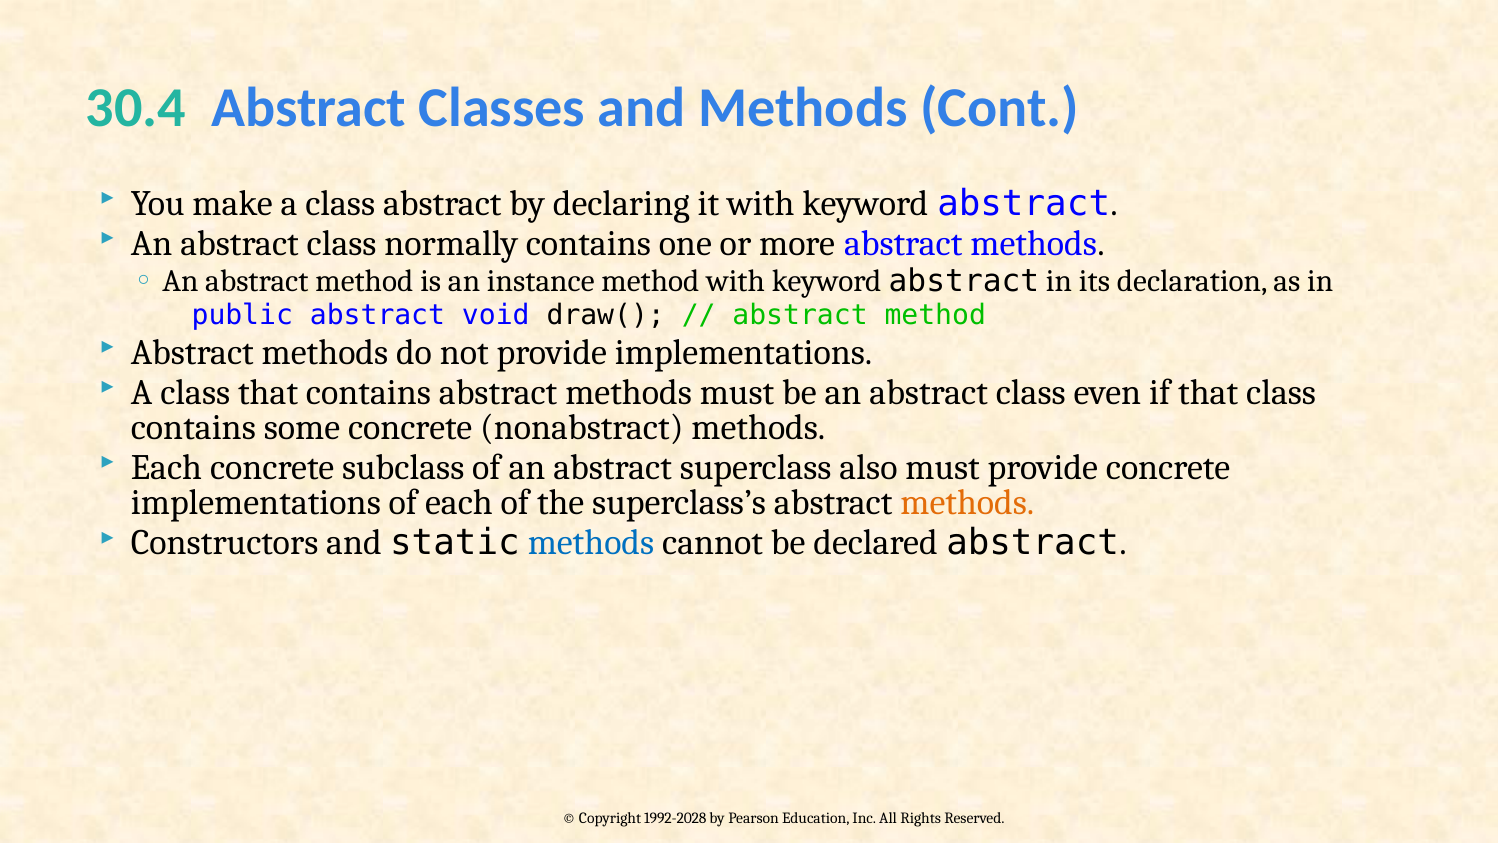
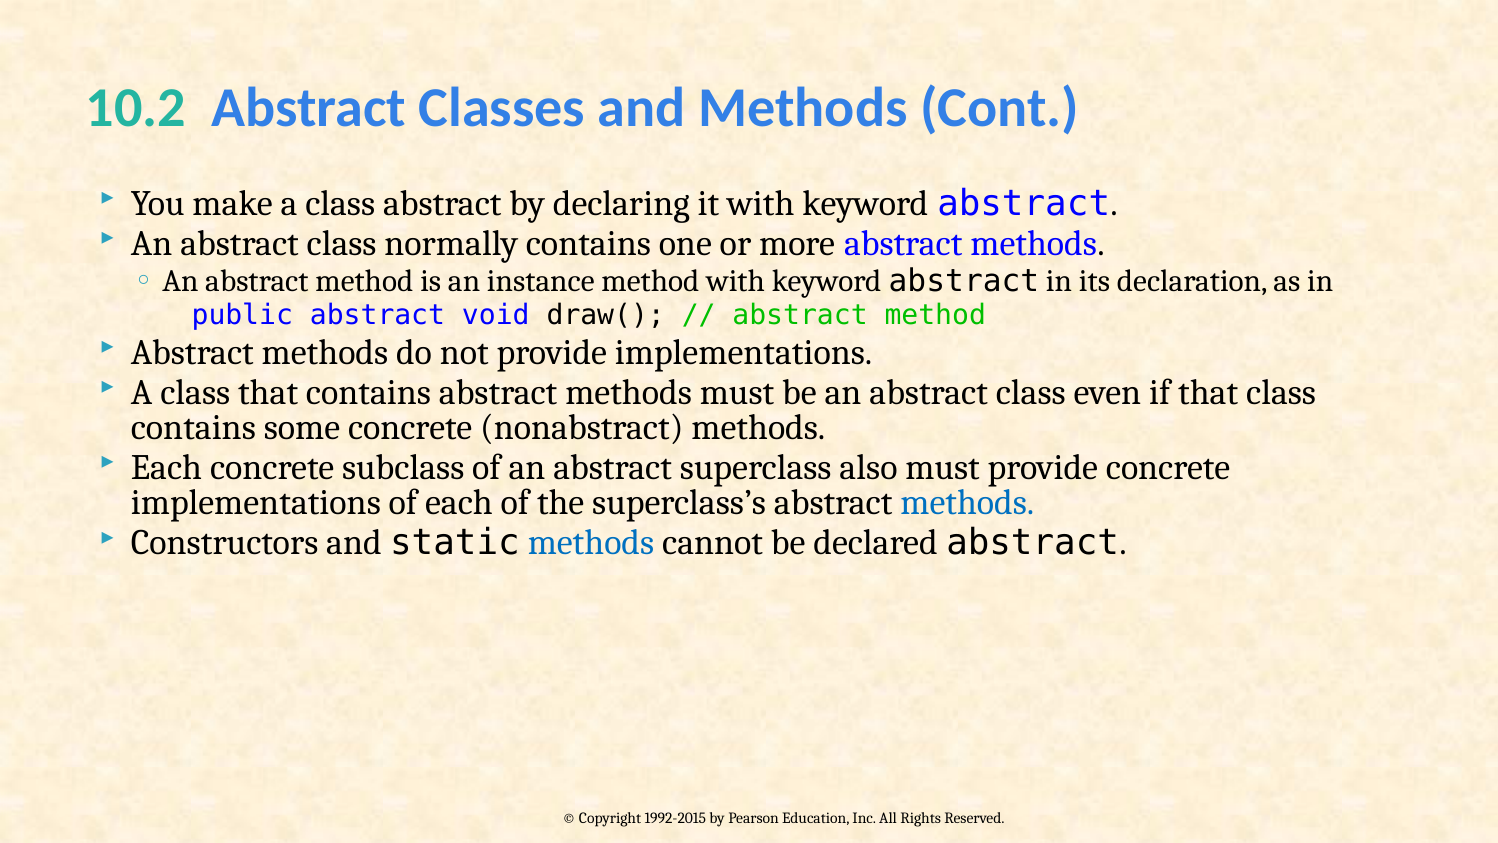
30.4: 30.4 -> 10.2
methods at (967, 502) colour: orange -> blue
1992-2028: 1992-2028 -> 1992-2015
